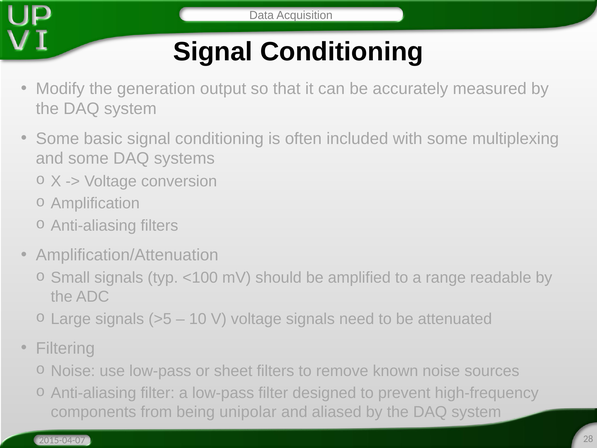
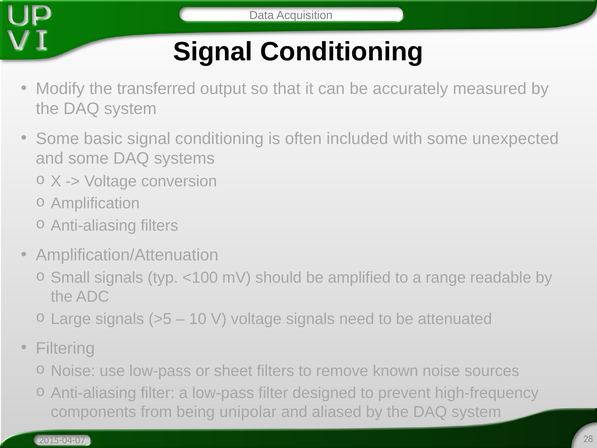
generation: generation -> transferred
multiplexing: multiplexing -> unexpected
